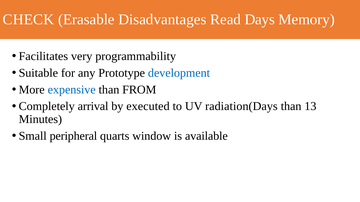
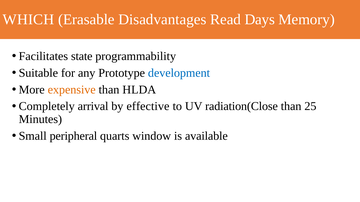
CHECK: CHECK -> WHICH
very: very -> state
expensive colour: blue -> orange
FROM: FROM -> HLDA
executed: executed -> effective
radiation(Days: radiation(Days -> radiation(Close
13: 13 -> 25
